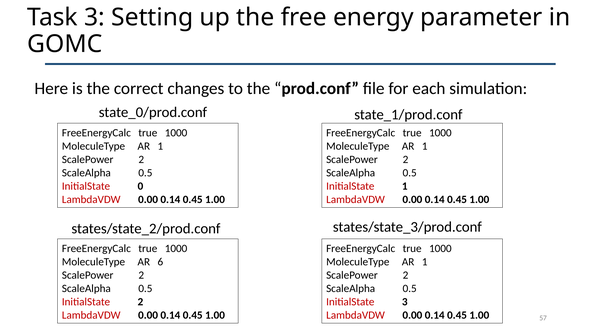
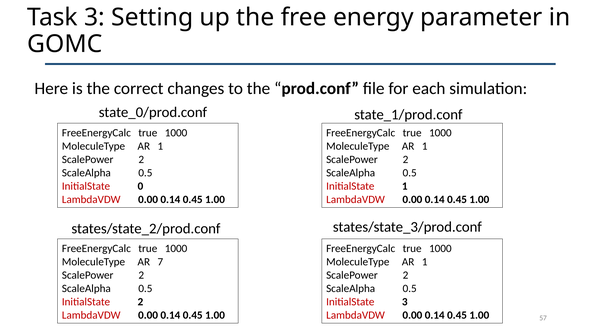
6: 6 -> 7
